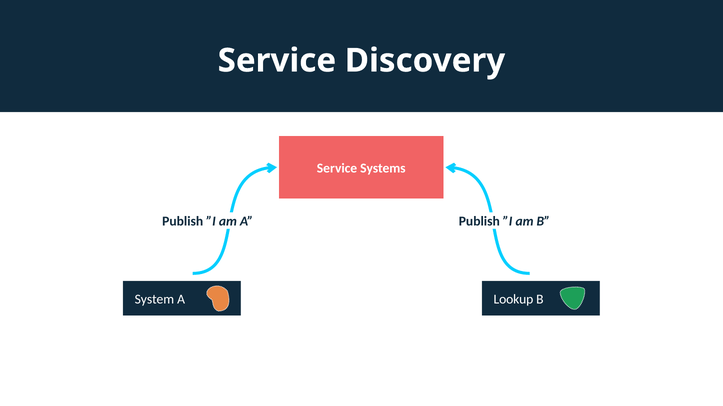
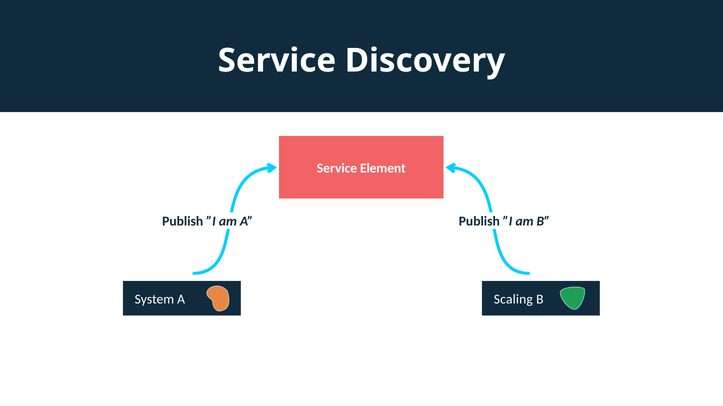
Systems: Systems -> Element
Lookup: Lookup -> Scaling
